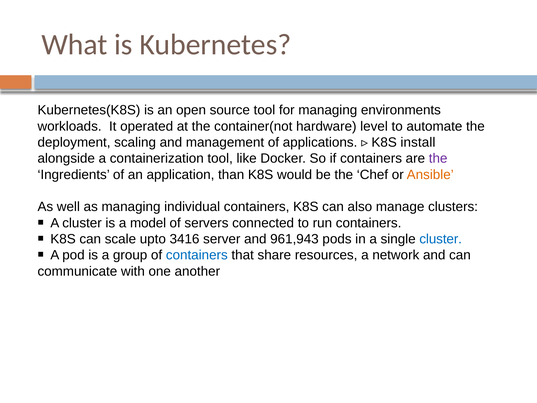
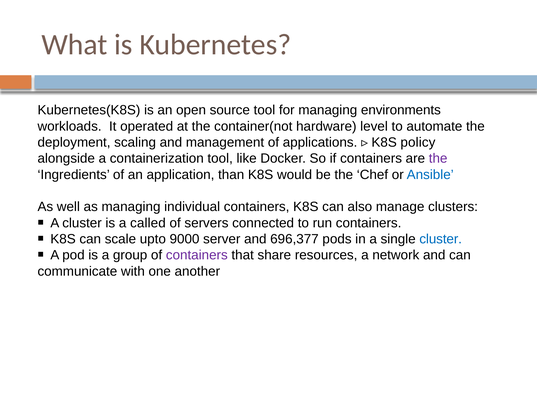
install: install -> policy
Ansible colour: orange -> blue
model: model -> called
3416: 3416 -> 9000
961,943: 961,943 -> 696,377
containers at (197, 255) colour: blue -> purple
